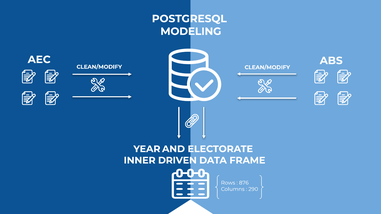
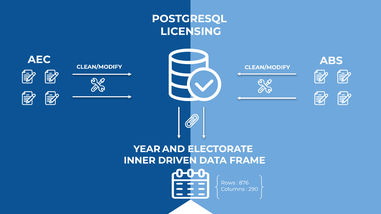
MODELING: MODELING -> LICENSING
